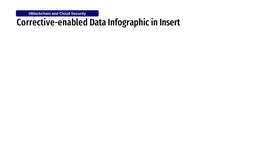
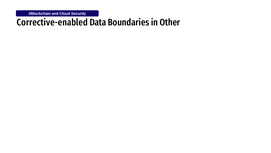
Infographic: Infographic -> Boundaries
Insert: Insert -> Other
